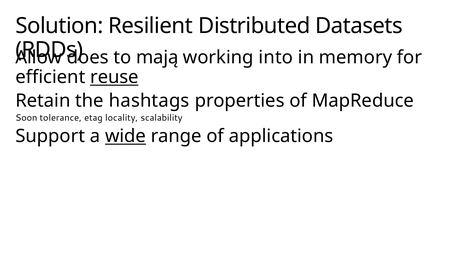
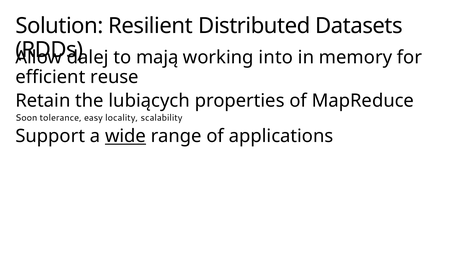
does: does -> dalej
reuse underline: present -> none
hashtags: hashtags -> lubiących
etag: etag -> easy
